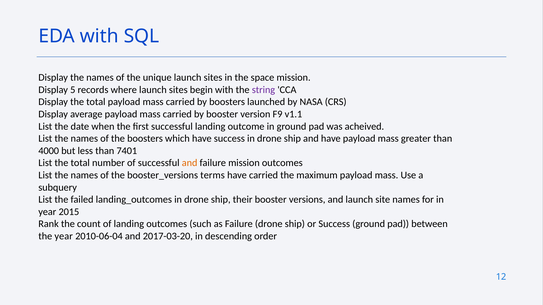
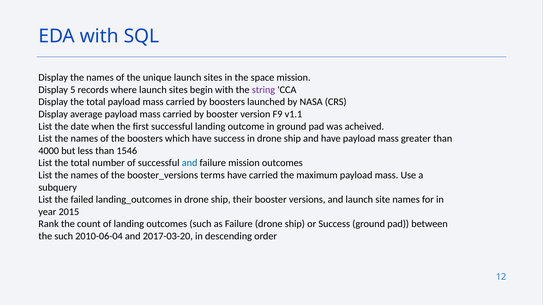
7401: 7401 -> 1546
and at (190, 163) colour: orange -> blue
the year: year -> such
